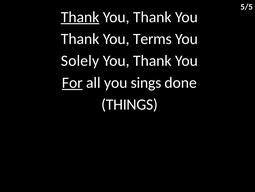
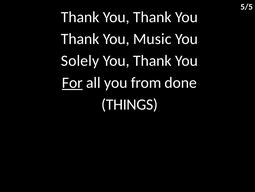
Thank at (80, 17) underline: present -> none
Terms: Terms -> Music
sings: sings -> from
